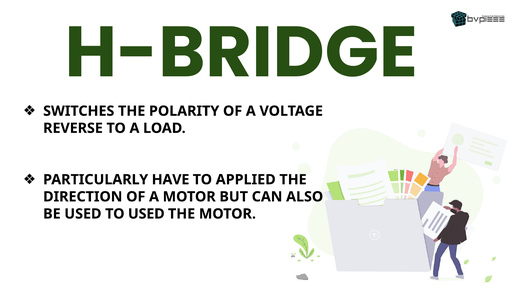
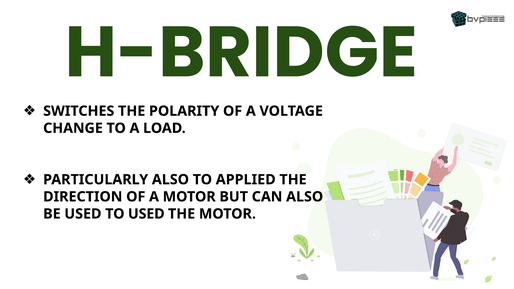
REVERSE: REVERSE -> CHANGE
PARTICULARLY HAVE: HAVE -> ALSO
